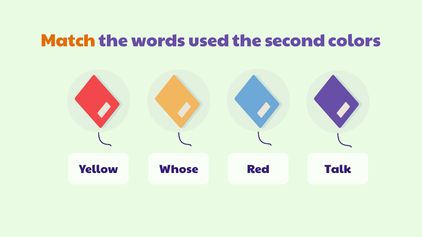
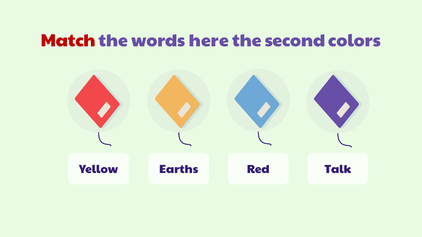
Match colour: orange -> red
used: used -> here
Whose: Whose -> Earths
